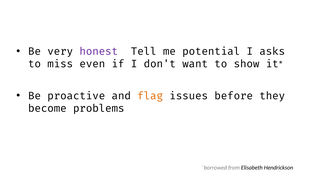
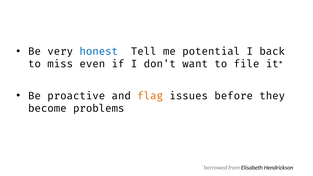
honest colour: purple -> blue
asks: asks -> back
show: show -> file
